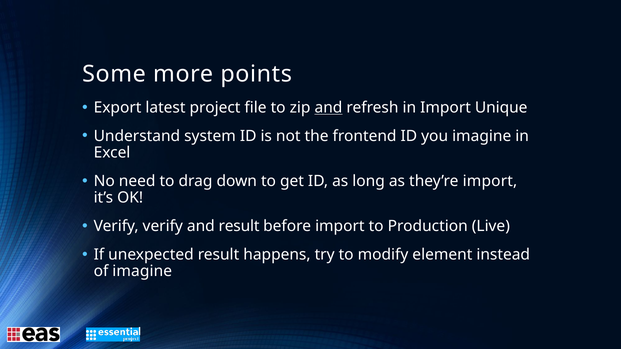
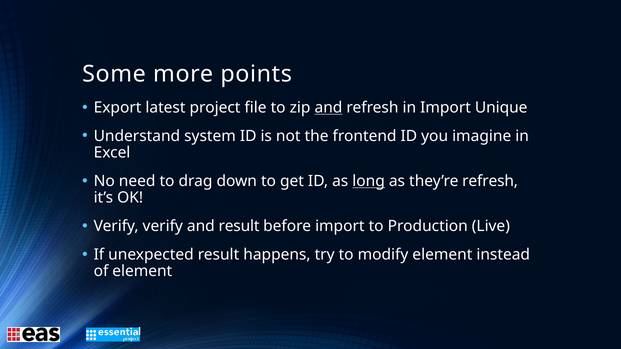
long underline: none -> present
they’re import: import -> refresh
of imagine: imagine -> element
